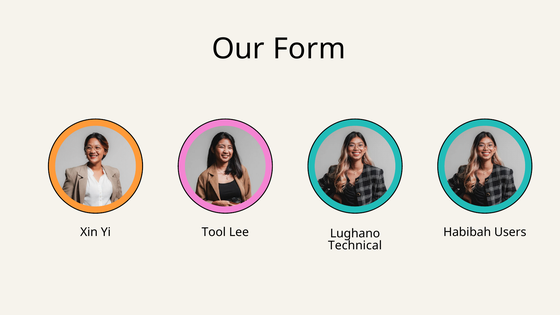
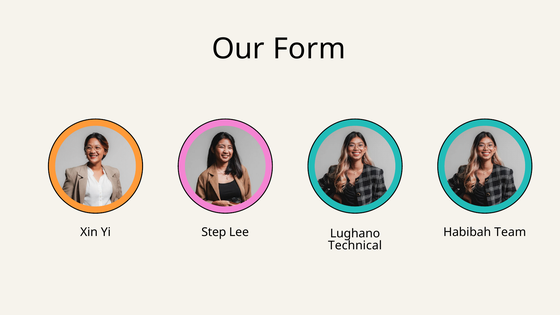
Tool: Tool -> Step
Users: Users -> Team
